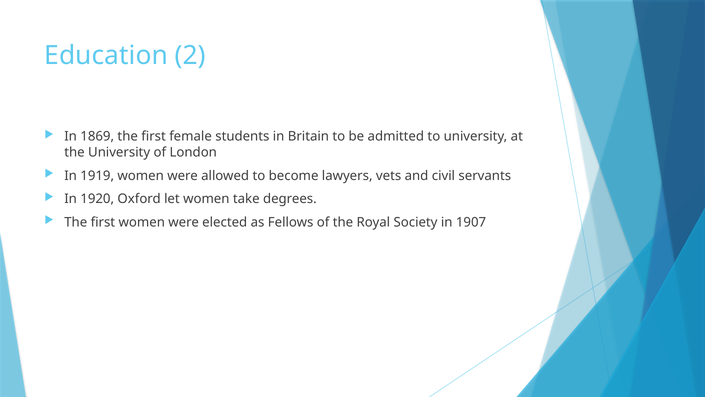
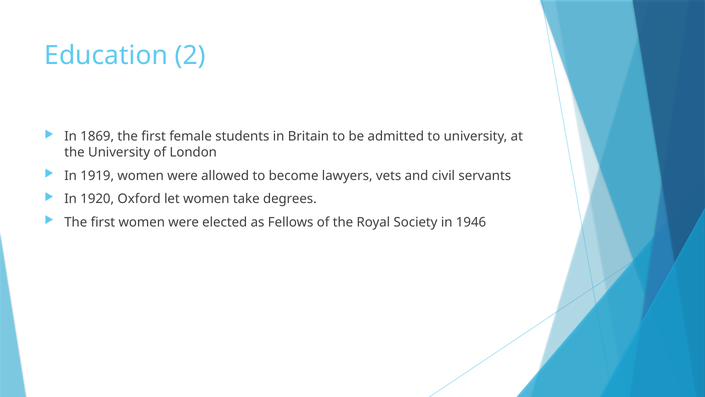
1907: 1907 -> 1946
